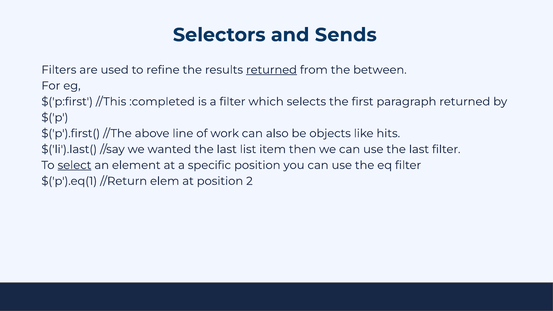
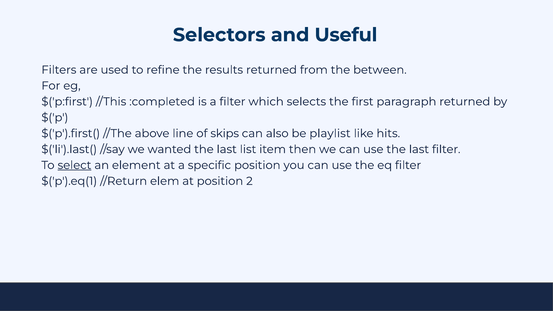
Sends: Sends -> Useful
returned at (272, 70) underline: present -> none
work: work -> skips
objects: objects -> playlist
